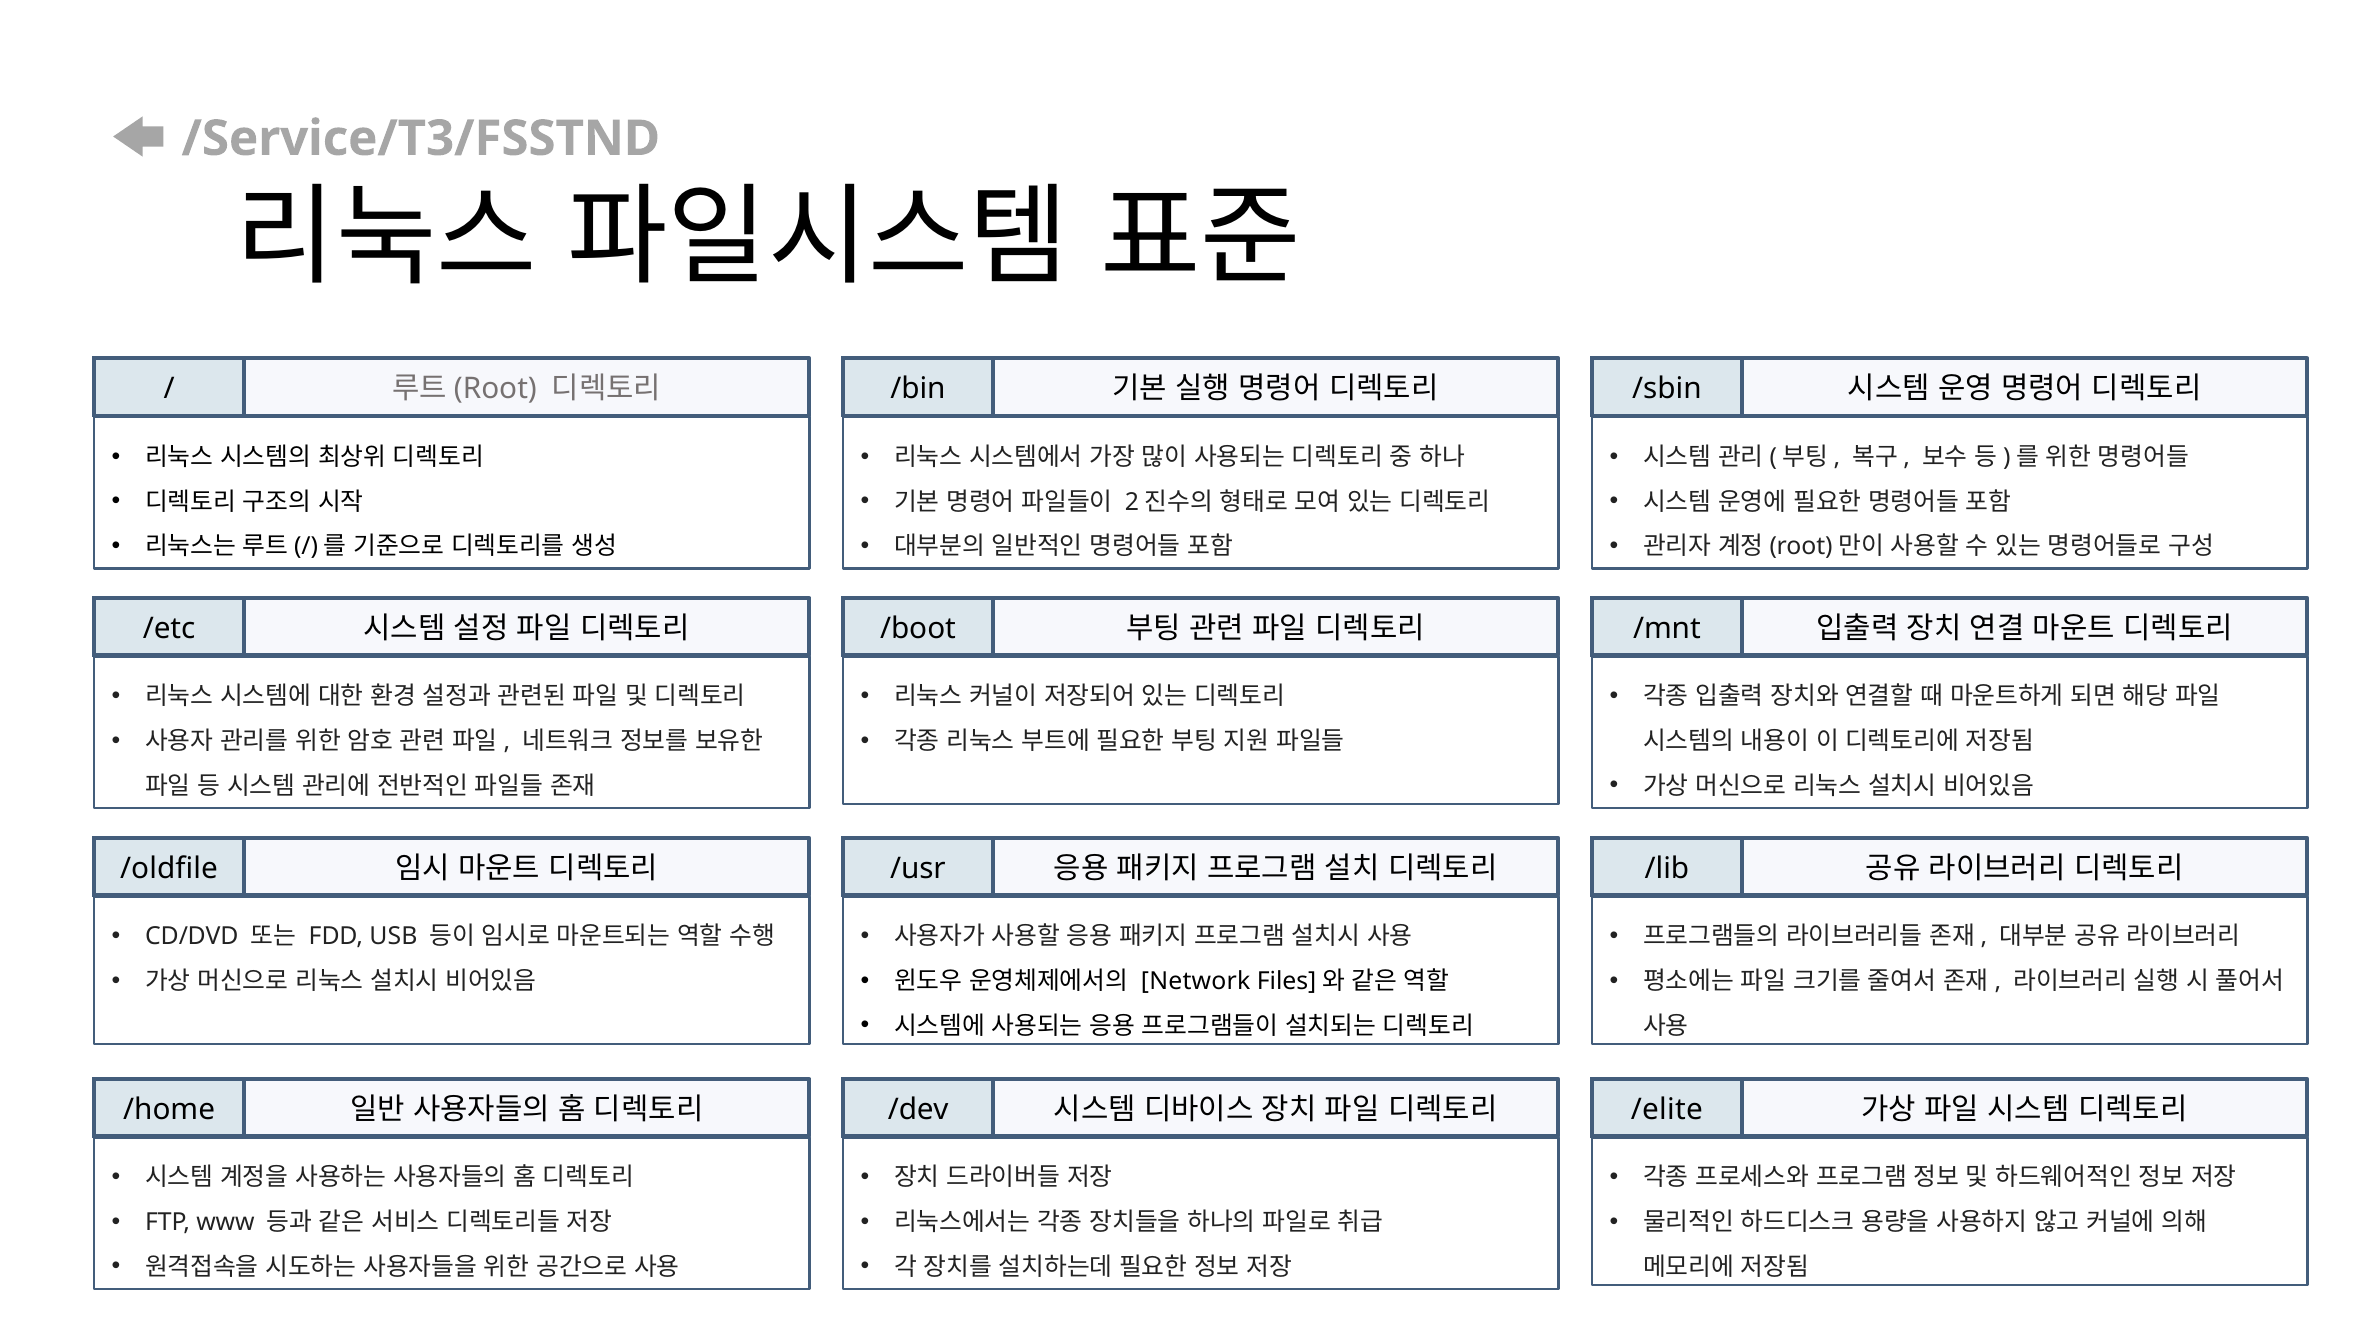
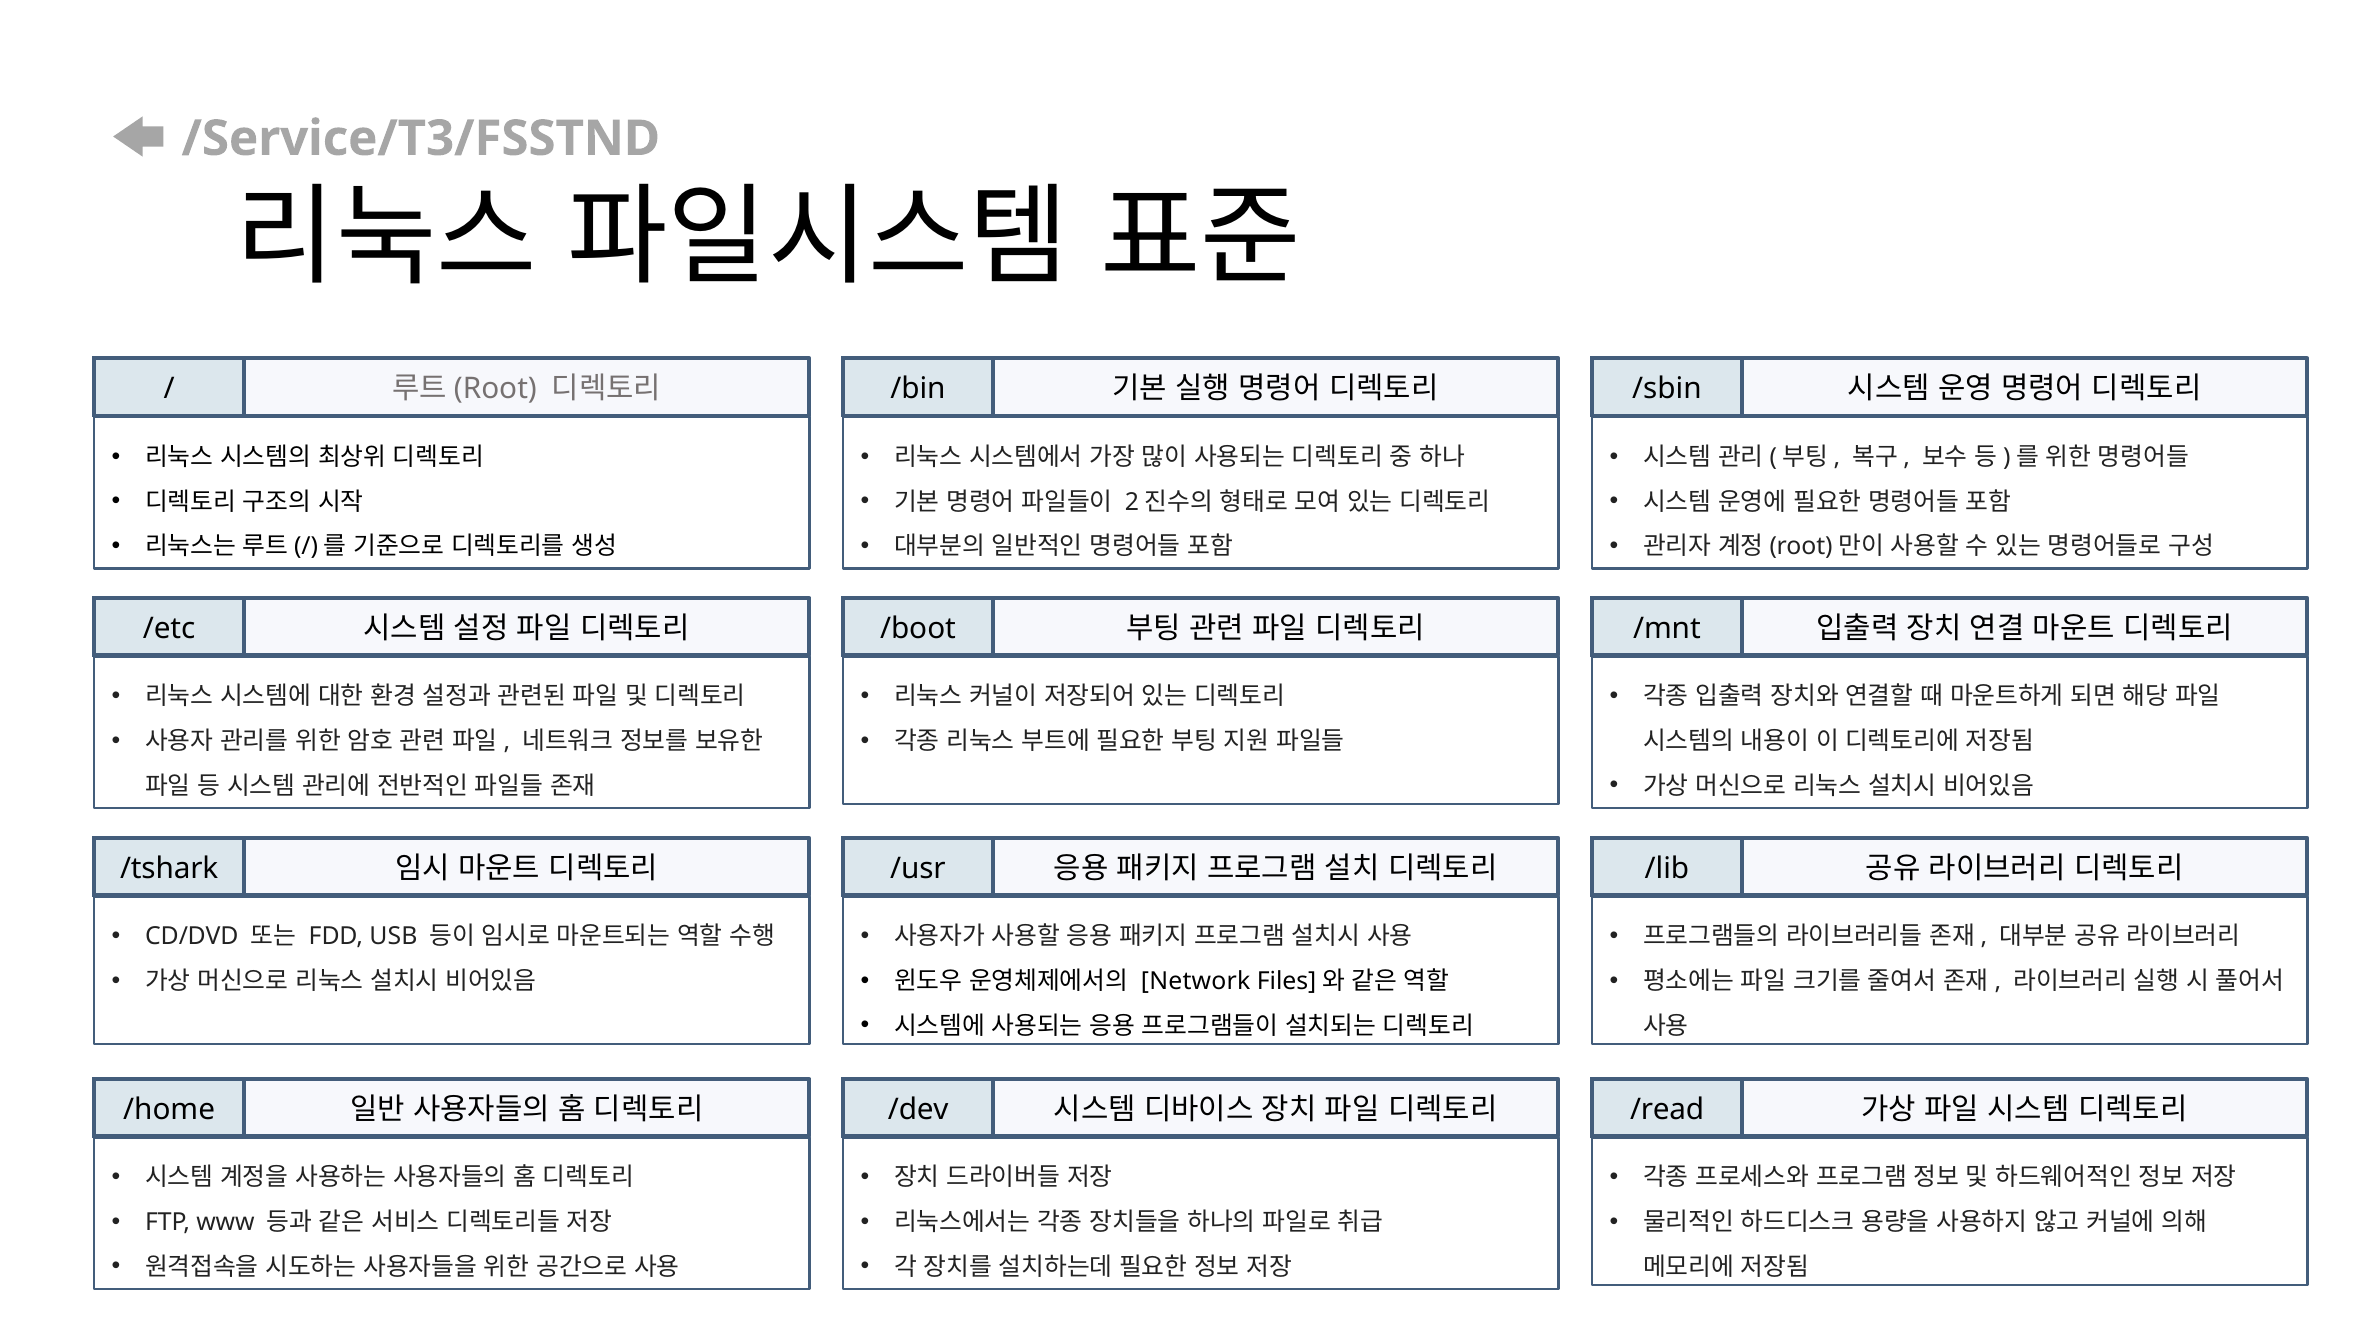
/oldfile: /oldfile -> /tshark
/elite: /elite -> /read
